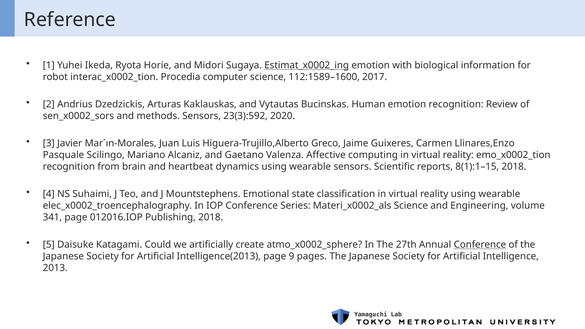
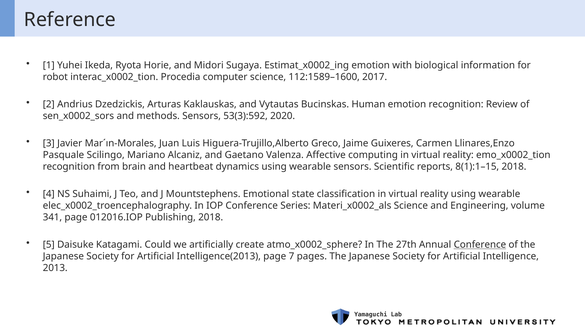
Estimat_x0002_ing underline: present -> none
23(3):592: 23(3):592 -> 53(3):592
9: 9 -> 7
